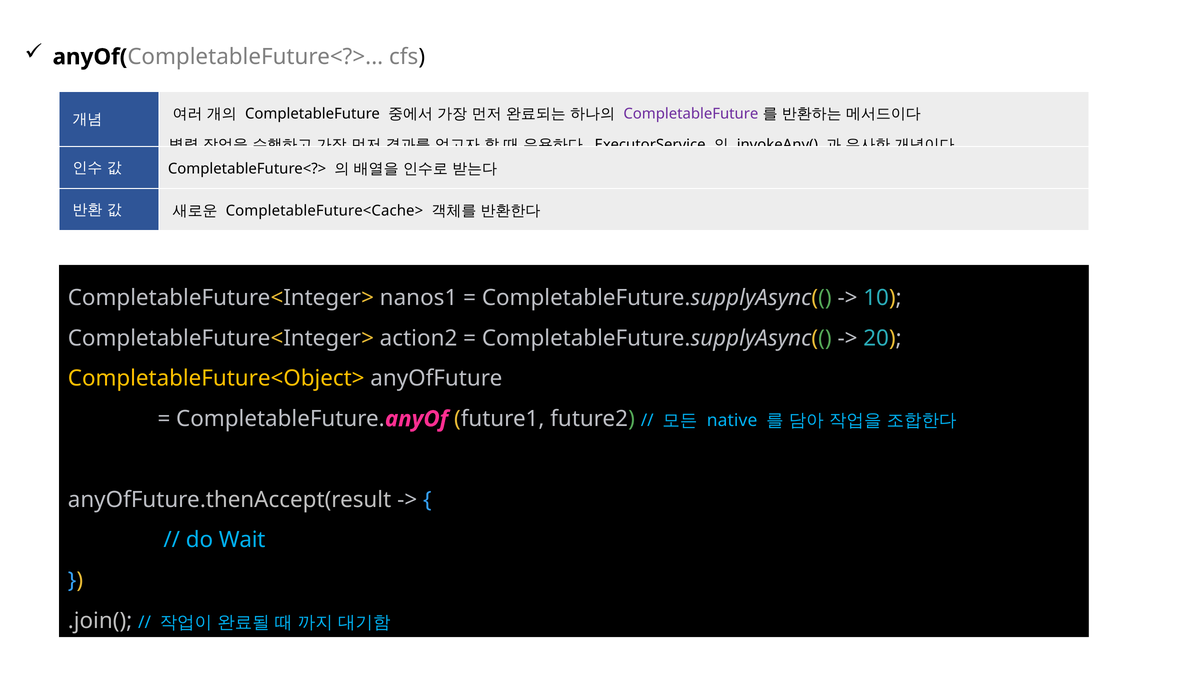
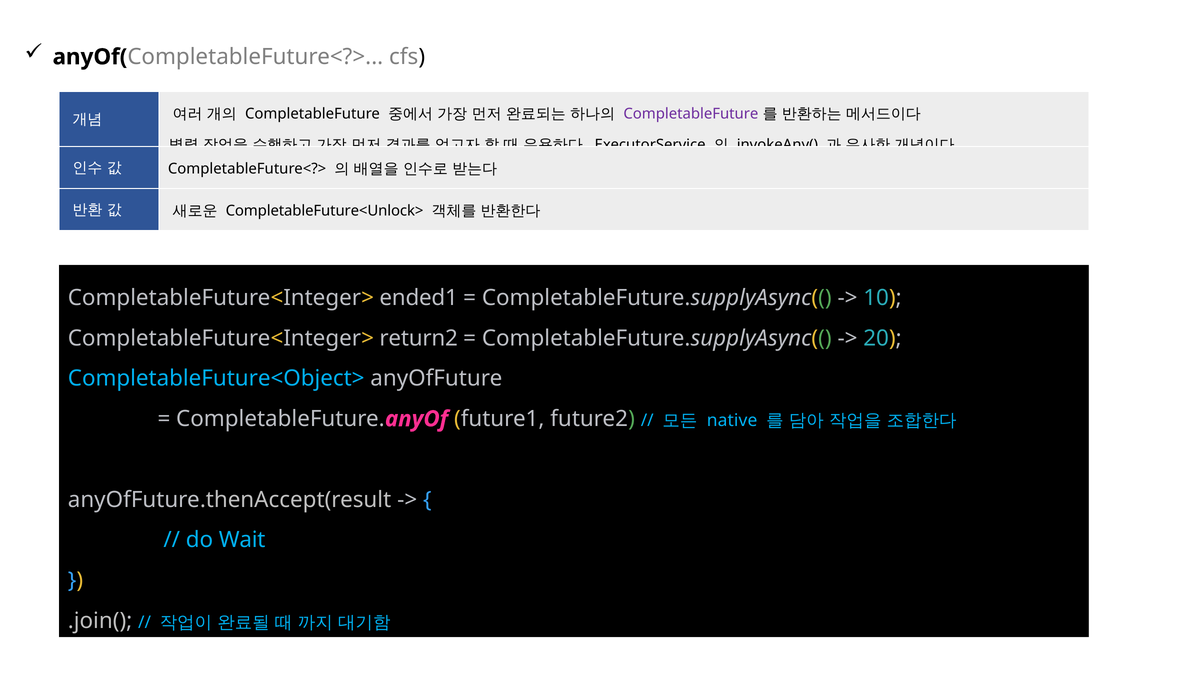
CompletableFuture<Cache>: CompletableFuture<Cache> -> CompletableFuture<Unlock>
nanos1: nanos1 -> ended1
action2: action2 -> return2
CompletableFuture<Object> colour: yellow -> light blue
